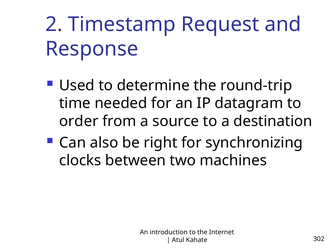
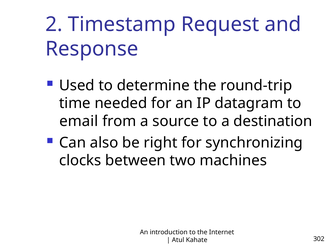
order: order -> email
